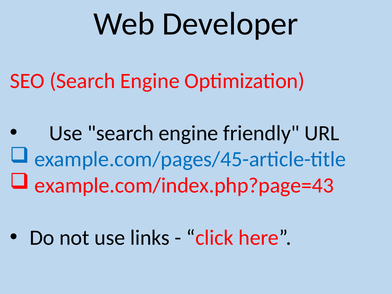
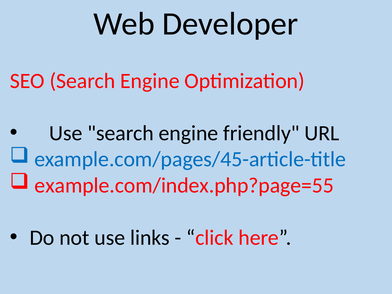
example.com/index.php?page=43: example.com/index.php?page=43 -> example.com/index.php?page=55
